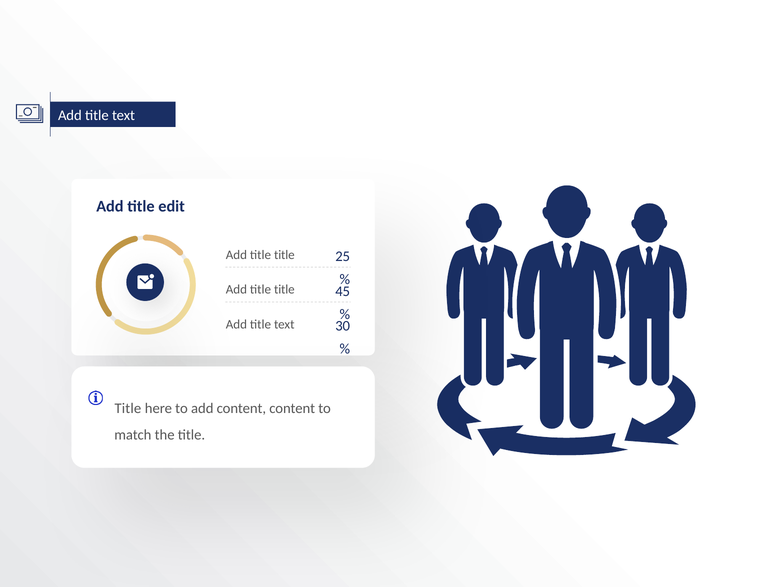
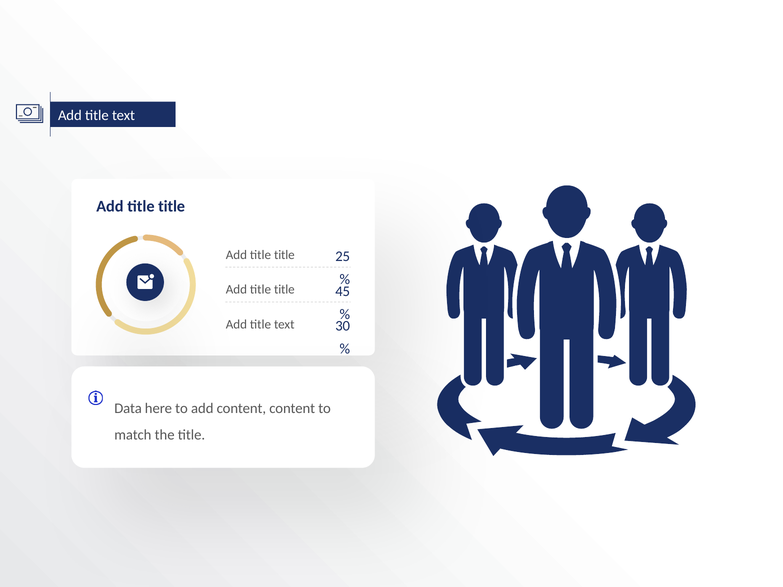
edit at (172, 207): edit -> title
Title at (128, 408): Title -> Data
